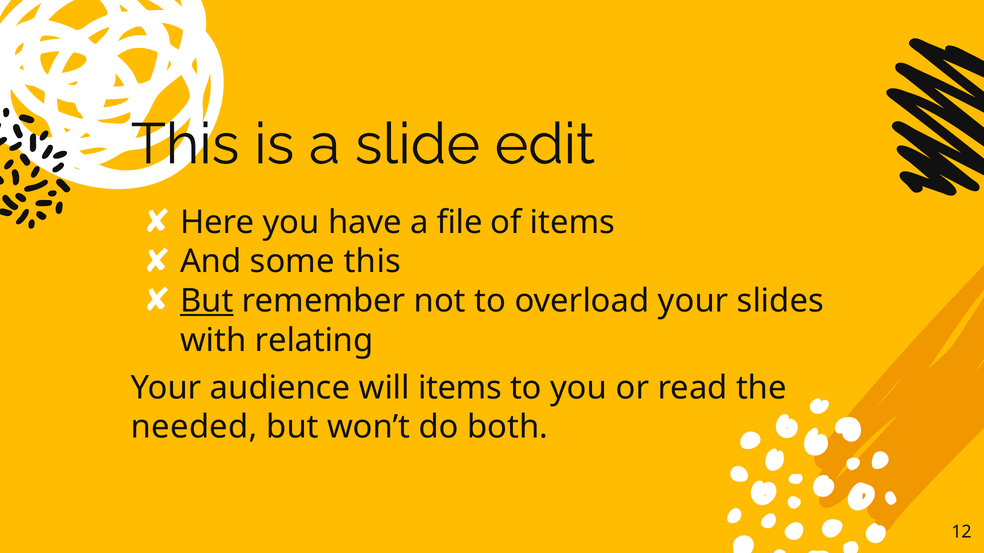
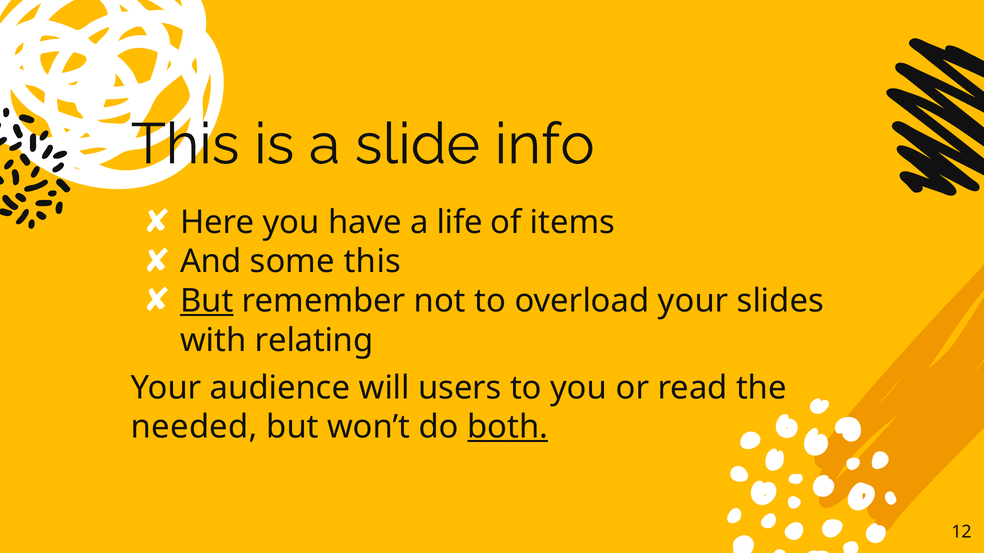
edit: edit -> info
file: file -> life
will items: items -> users
both underline: none -> present
